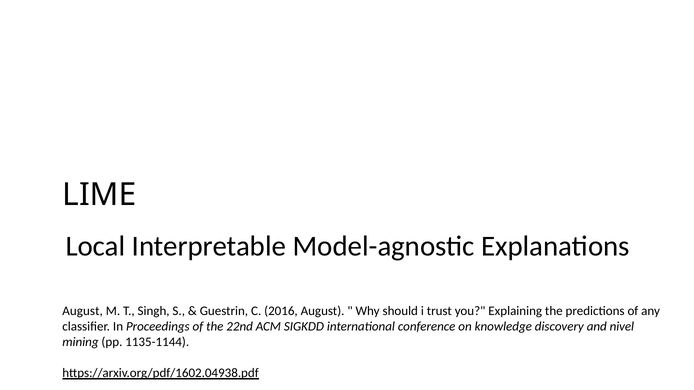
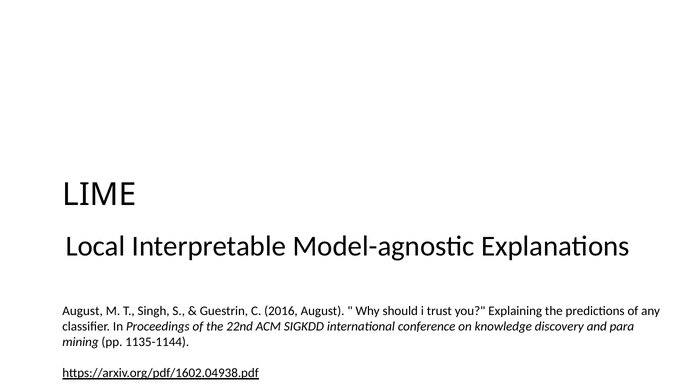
nivel: nivel -> para
